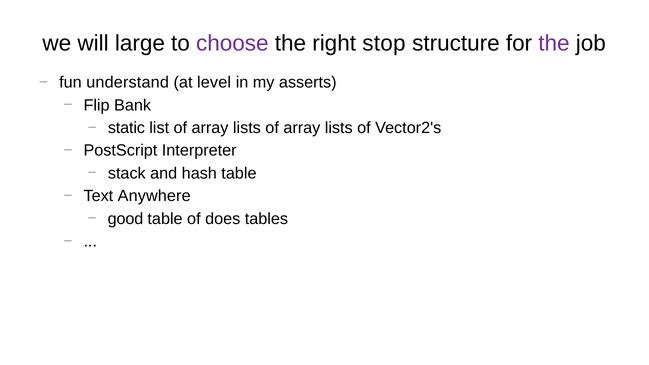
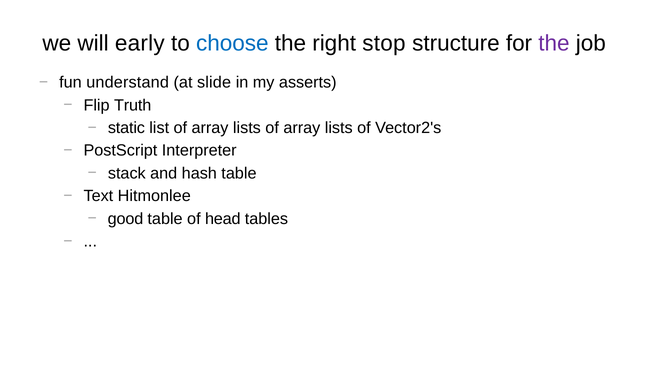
large: large -> early
choose colour: purple -> blue
level: level -> slide
Bank: Bank -> Truth
Anywhere: Anywhere -> Hitmonlee
does: does -> head
